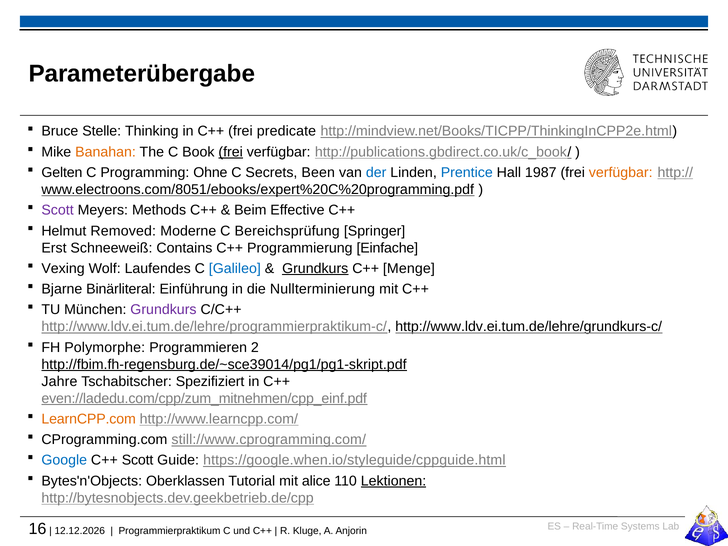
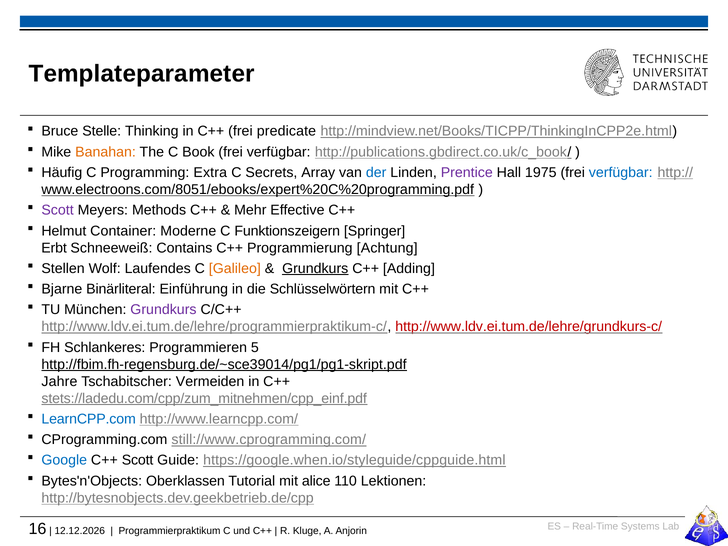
Parameterübergabe: Parameterübergabe -> Templateparameter
frei at (231, 152) underline: present -> none
Gelten: Gelten -> Häufig
Ohne: Ohne -> Extra
Been: Been -> Array
Prentice colour: blue -> purple
1987: 1987 -> 1975
verfügbar at (621, 173) colour: orange -> blue
Beim: Beim -> Mehr
Removed: Removed -> Container
Bereichsprüfung: Bereichsprüfung -> Funktionszeigern
Erst: Erst -> Erbt
Einfache: Einfache -> Achtung
Vexing: Vexing -> Stellen
Galileo colour: blue -> orange
Menge: Menge -> Adding
Nullterminierung: Nullterminierung -> Schlüsselwörtern
http://www.ldv.ei.tum.de/lehre/grundkurs-c/ colour: black -> red
Polymorphe: Polymorphe -> Schlankeres
2: 2 -> 5
Spezifiziert: Spezifiziert -> Vermeiden
even://ladedu.com/cpp/zum_mitnehmen/cpp_einf.pdf: even://ladedu.com/cpp/zum_mitnehmen/cpp_einf.pdf -> stets://ladedu.com/cpp/zum_mitnehmen/cpp_einf.pdf
LearnCPP.com colour: orange -> blue
Lektionen underline: present -> none
